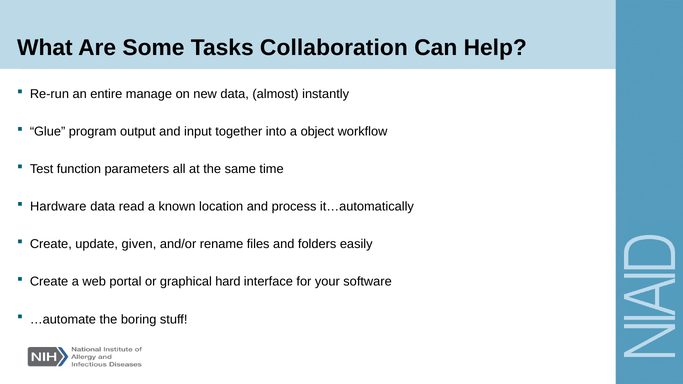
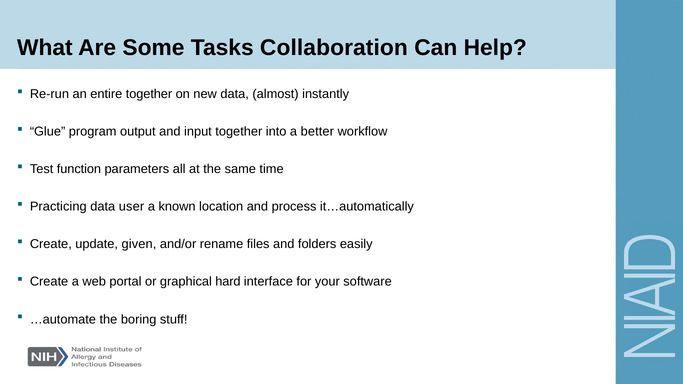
entire manage: manage -> together
object: object -> better
Hardware: Hardware -> Practicing
read: read -> user
